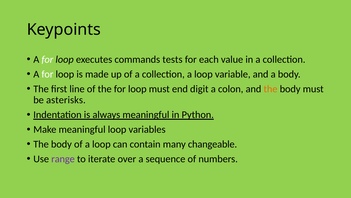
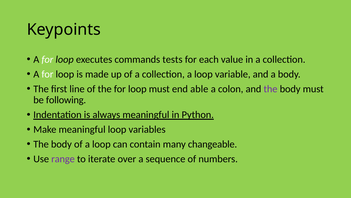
digit: digit -> able
the at (271, 89) colour: orange -> purple
asterisks: asterisks -> following
